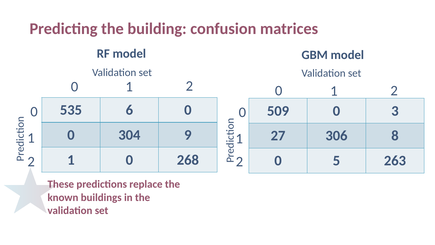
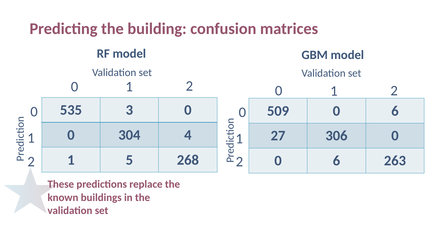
6: 6 -> 3
509 0 3: 3 -> 6
9: 9 -> 4
306 8: 8 -> 0
0 at (129, 160): 0 -> 5
5 at (336, 161): 5 -> 6
